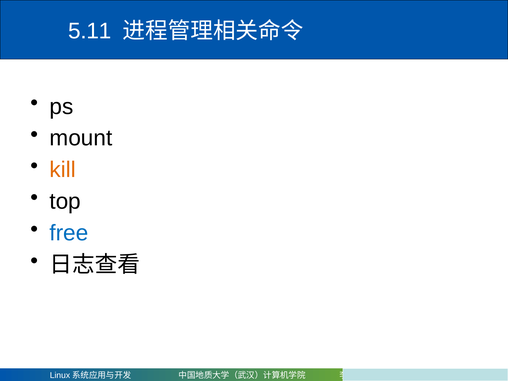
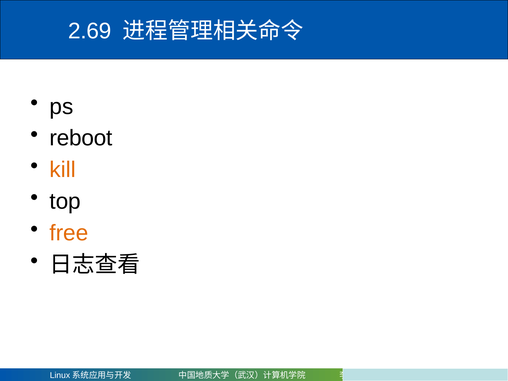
5.11: 5.11 -> 2.69
mount: mount -> reboot
free colour: blue -> orange
